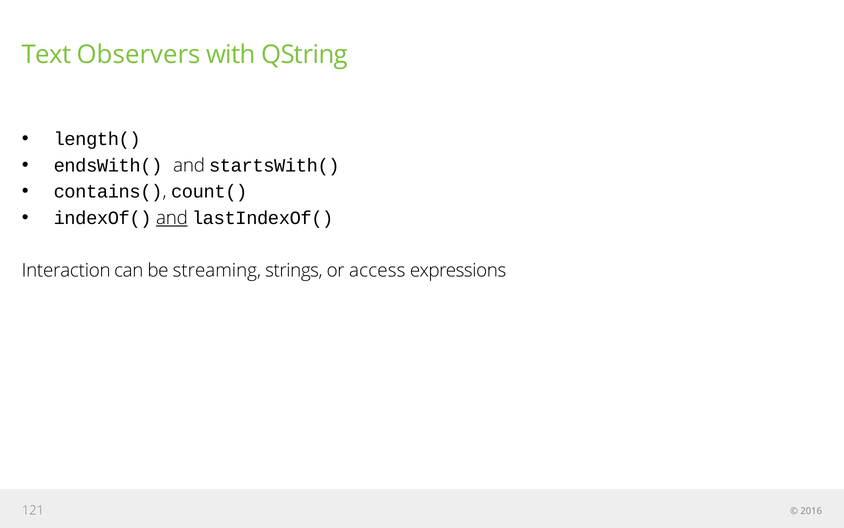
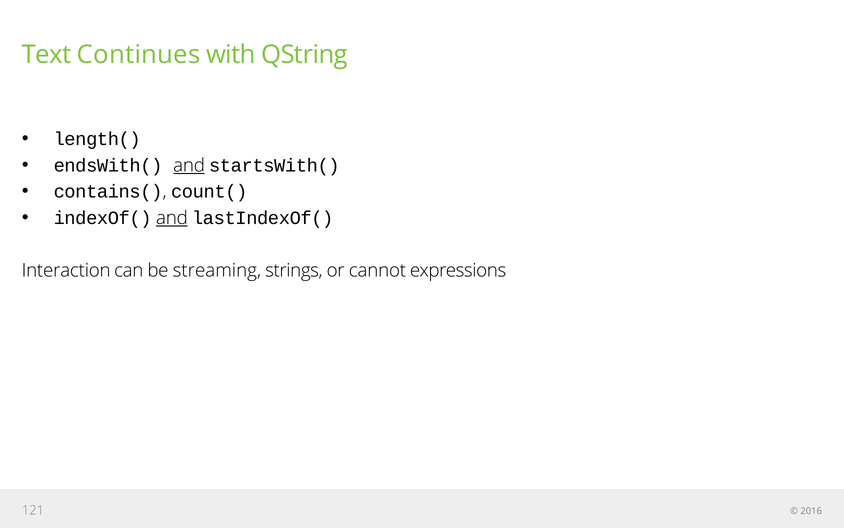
Observers: Observers -> Continues
and at (189, 165) underline: none -> present
access: access -> cannot
